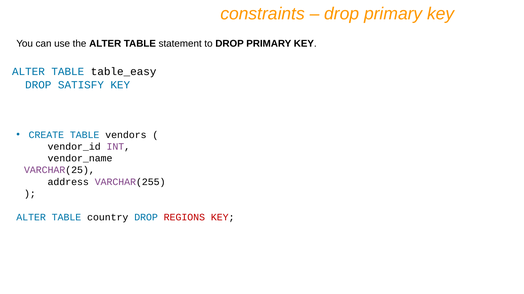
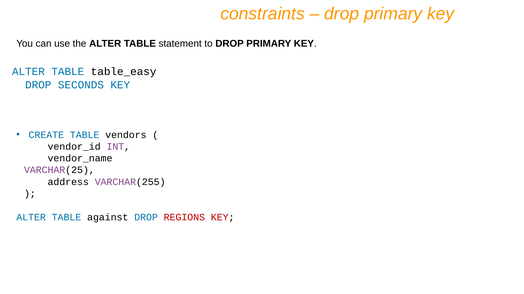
SATISFY: SATISFY -> SECONDS
country: country -> against
